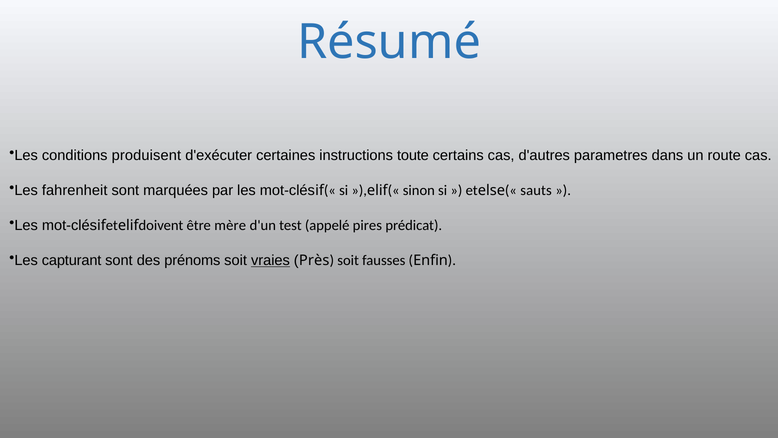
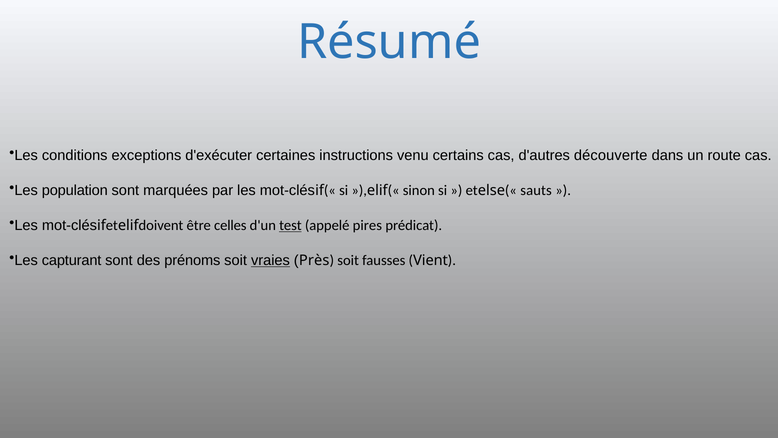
produisent: produisent -> exceptions
toute: toute -> venu
parametres: parametres -> découverte
fahrenheit: fahrenheit -> population
mère: mère -> celles
test underline: none -> present
Enfin: Enfin -> Vient
